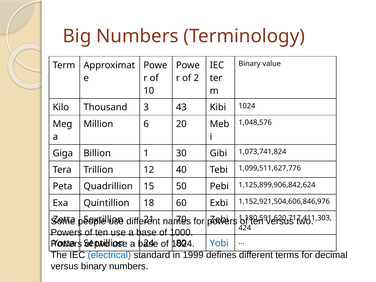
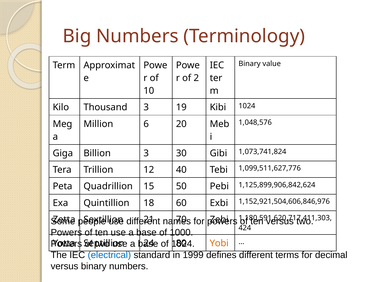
43: 43 -> 19
Billion 1: 1 -> 3
Yobi colour: blue -> orange
